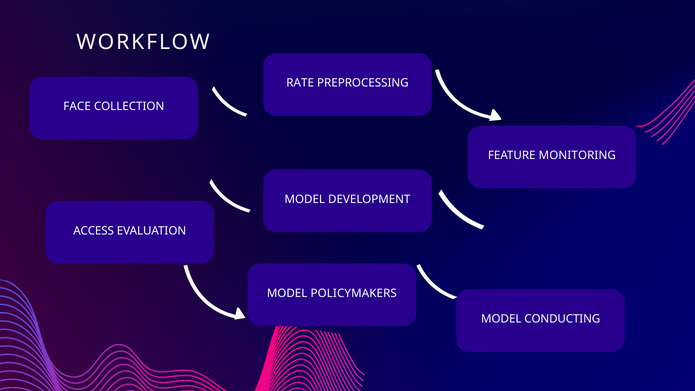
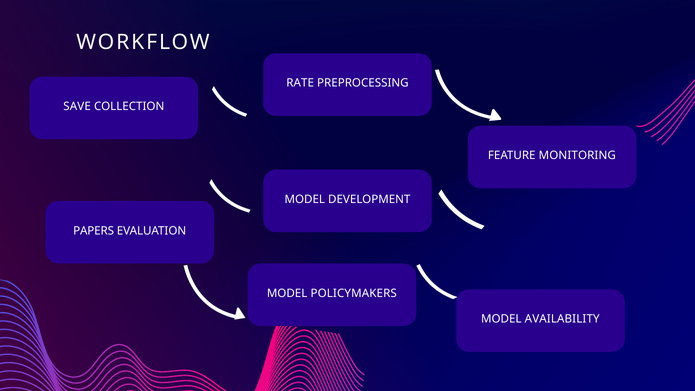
FACE: FACE -> SAVE
ACCESS: ACCESS -> PAPERS
CONDUCTING: CONDUCTING -> AVAILABILITY
